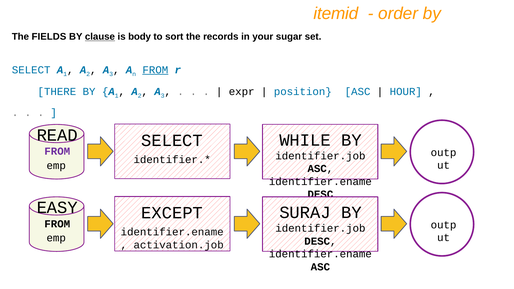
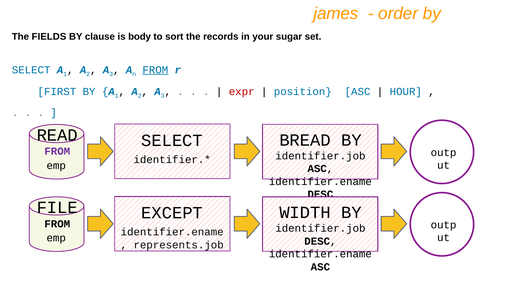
itemid: itemid -> james
clause underline: present -> none
THERE: THERE -> FIRST
expr colour: black -> red
WHILE: WHILE -> BREAD
EASY: EASY -> FILE
SURAJ: SURAJ -> WIDTH
activation.job: activation.job -> represents.job
